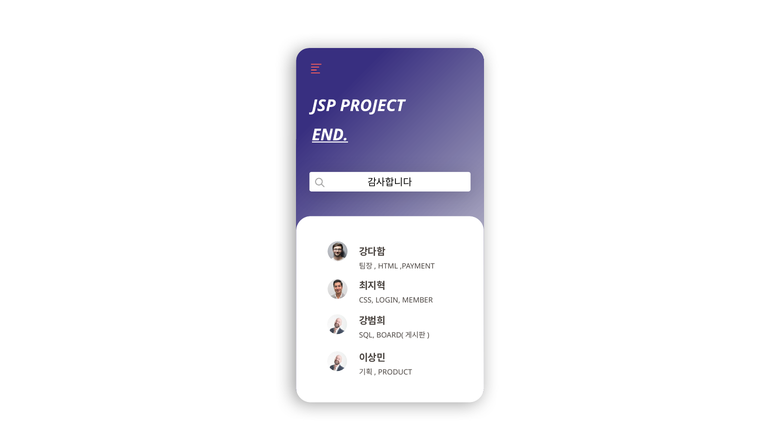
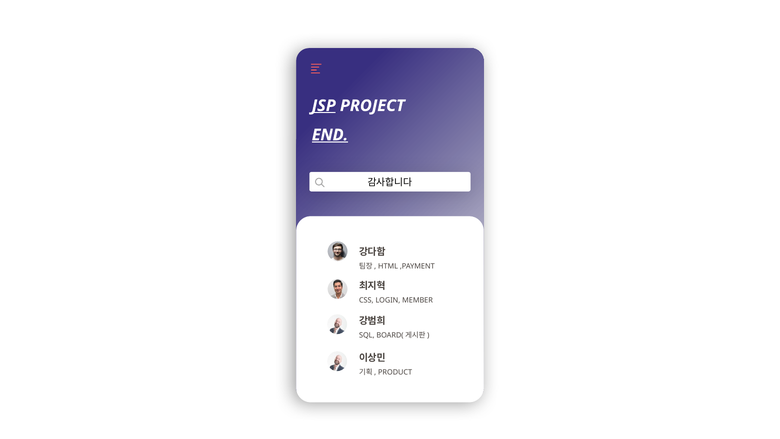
JSP underline: none -> present
